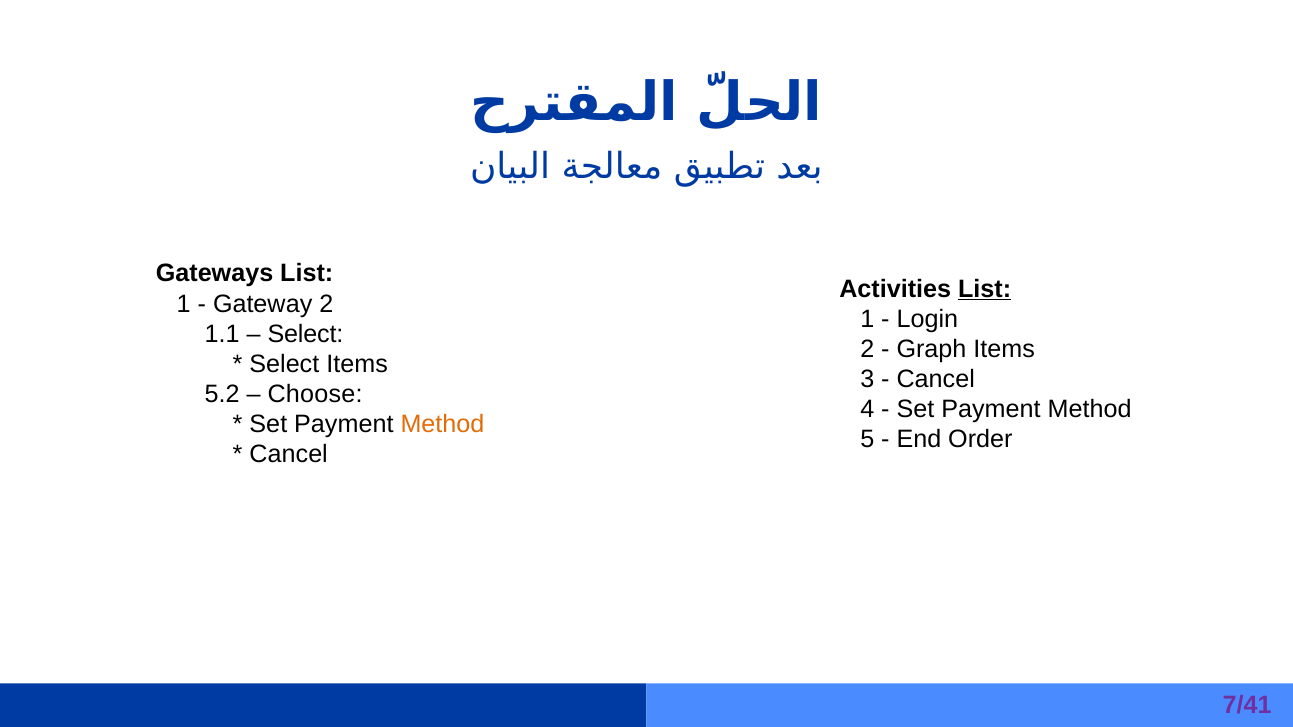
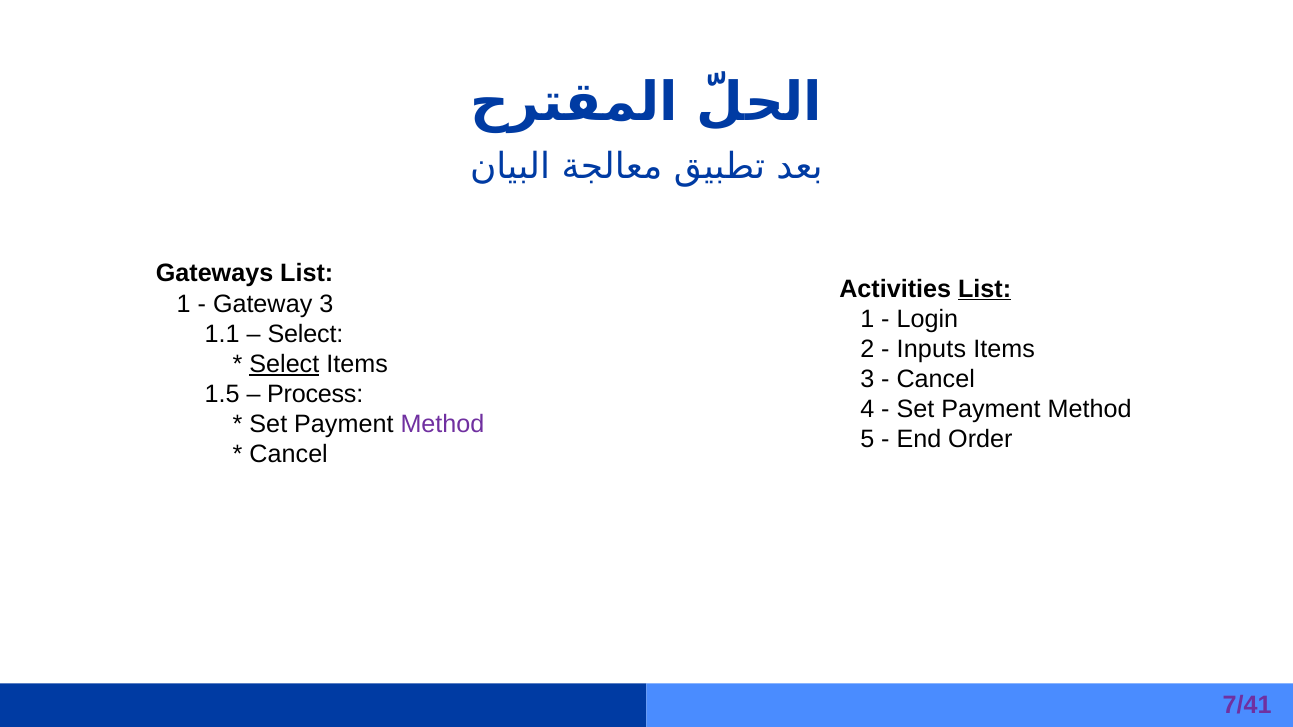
Gateway 2: 2 -> 3
Graph: Graph -> Inputs
Select at (284, 364) underline: none -> present
5.2: 5.2 -> 1.5
Choose: Choose -> Process
Method at (442, 425) colour: orange -> purple
